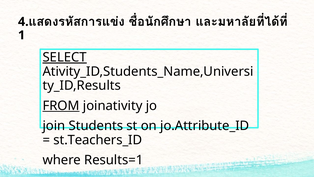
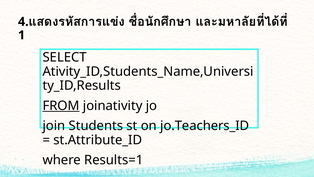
SELECT underline: present -> none
jo.Attribute_ID: jo.Attribute_ID -> jo.Teachers_ID
st.Teachers_ID: st.Teachers_ID -> st.Attribute_ID
